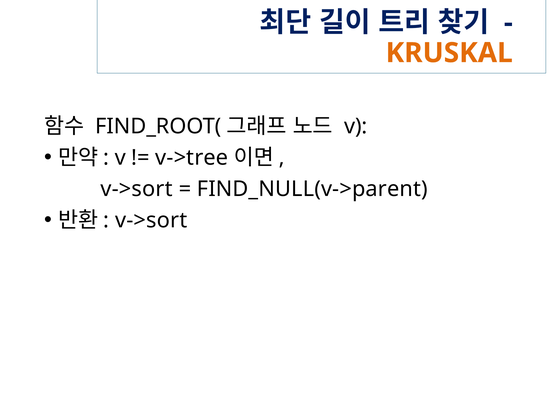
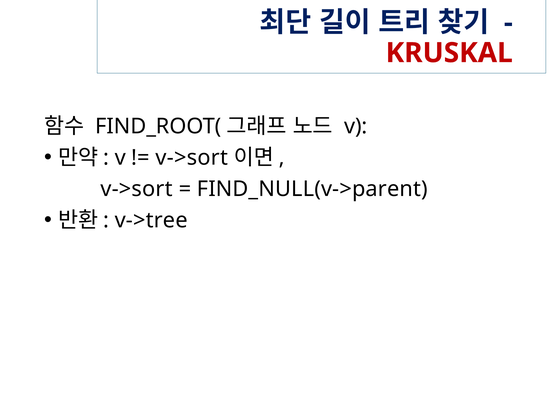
KRUSKAL colour: orange -> red
v->tree at (192, 158): v->tree -> v->sort
v->sort at (151, 220): v->sort -> v->tree
